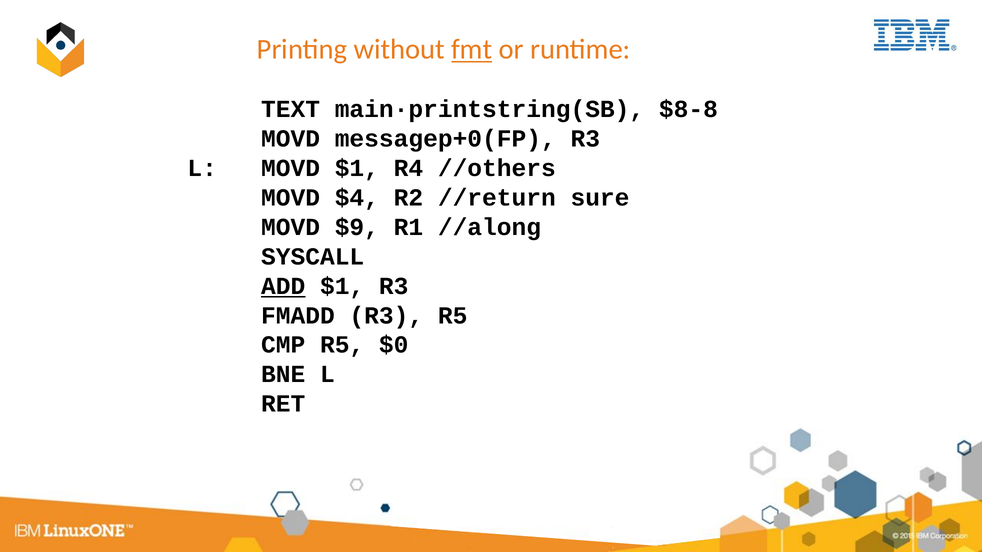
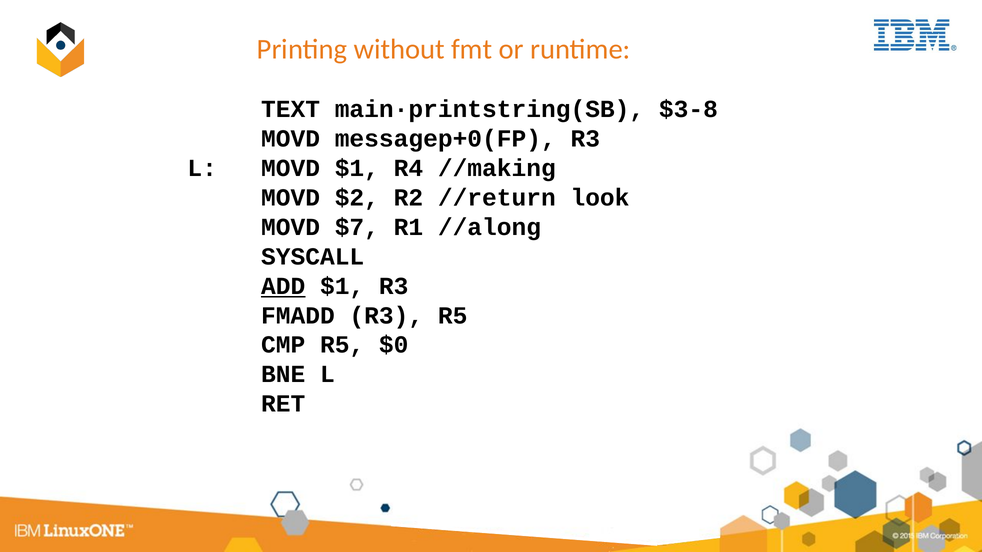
fmt underline: present -> none
$8-8: $8-8 -> $3-8
//others: //others -> //making
$4: $4 -> $2
sure: sure -> look
$9: $9 -> $7
